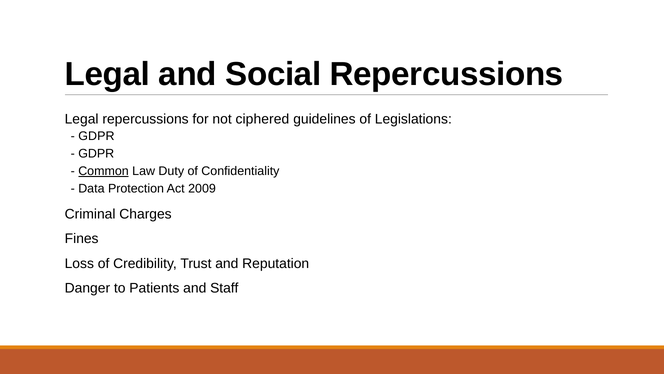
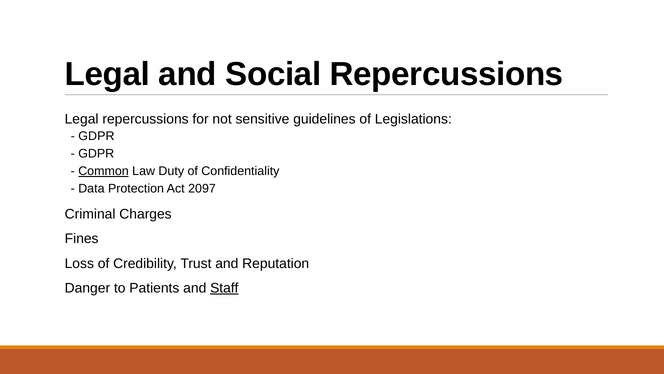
ciphered: ciphered -> sensitive
2009: 2009 -> 2097
Staff underline: none -> present
